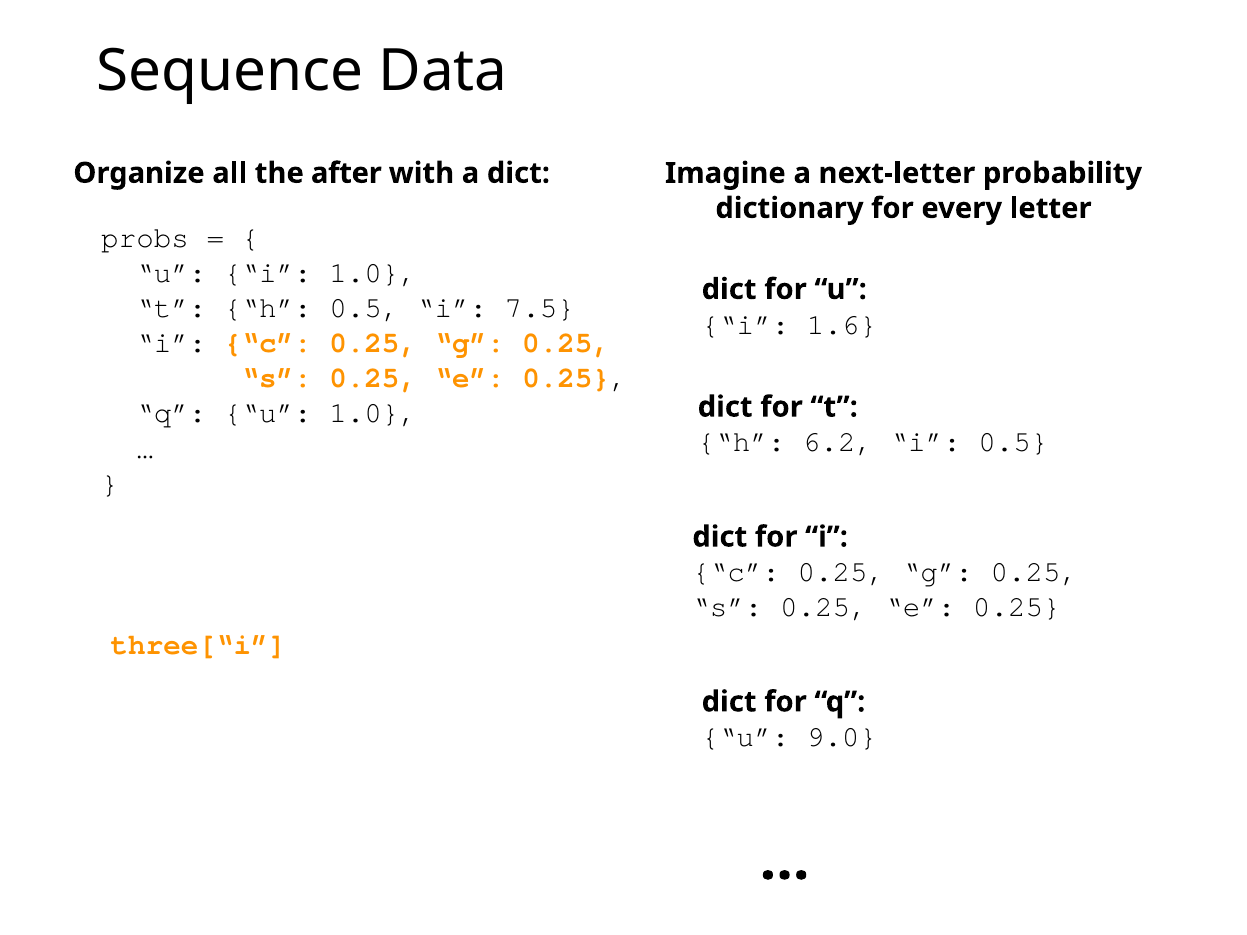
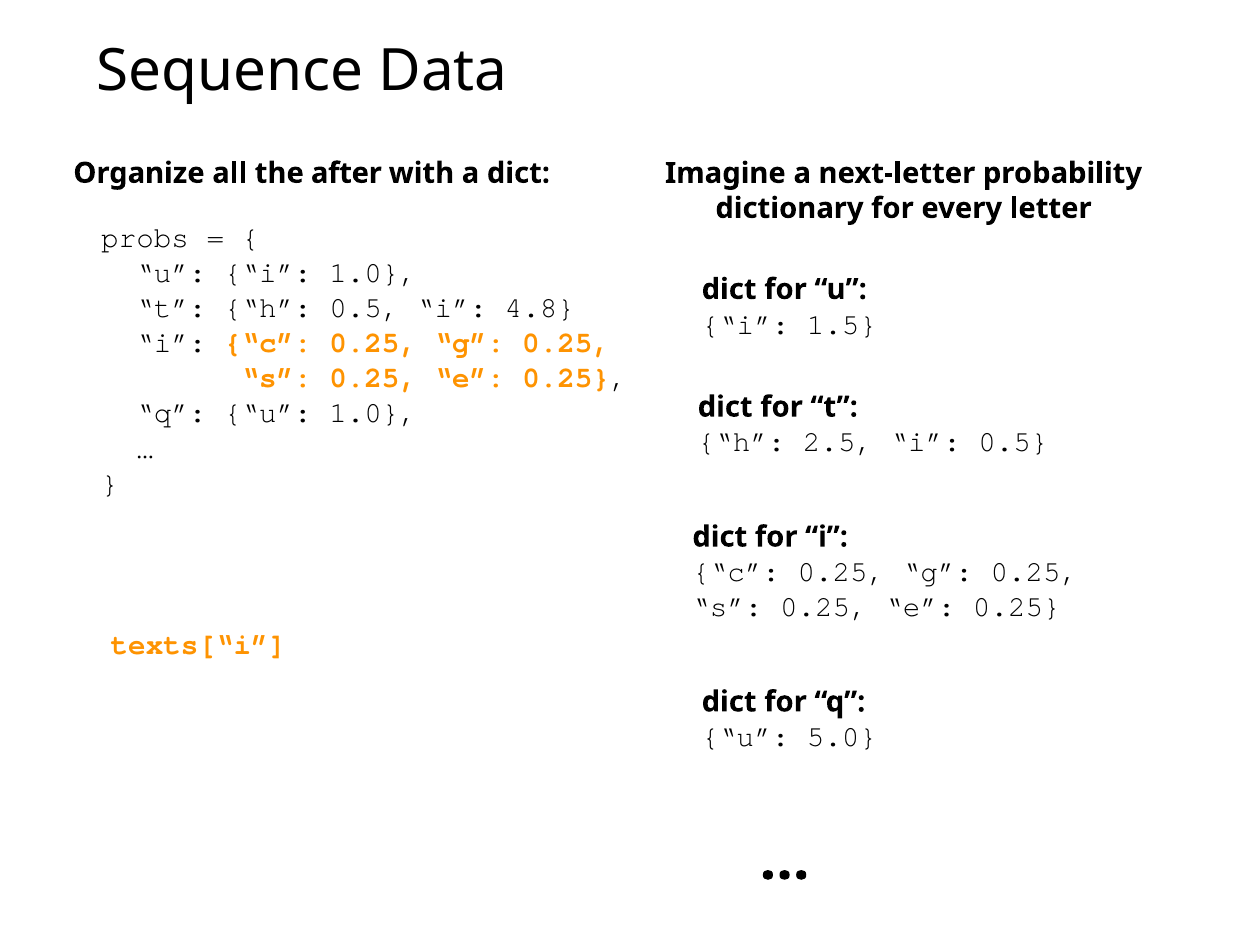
7.5: 7.5 -> 4.8
1.6: 1.6 -> 1.5
6.2: 6.2 -> 2.5
three[“i: three[“i -> texts[“i
9.0: 9.0 -> 5.0
